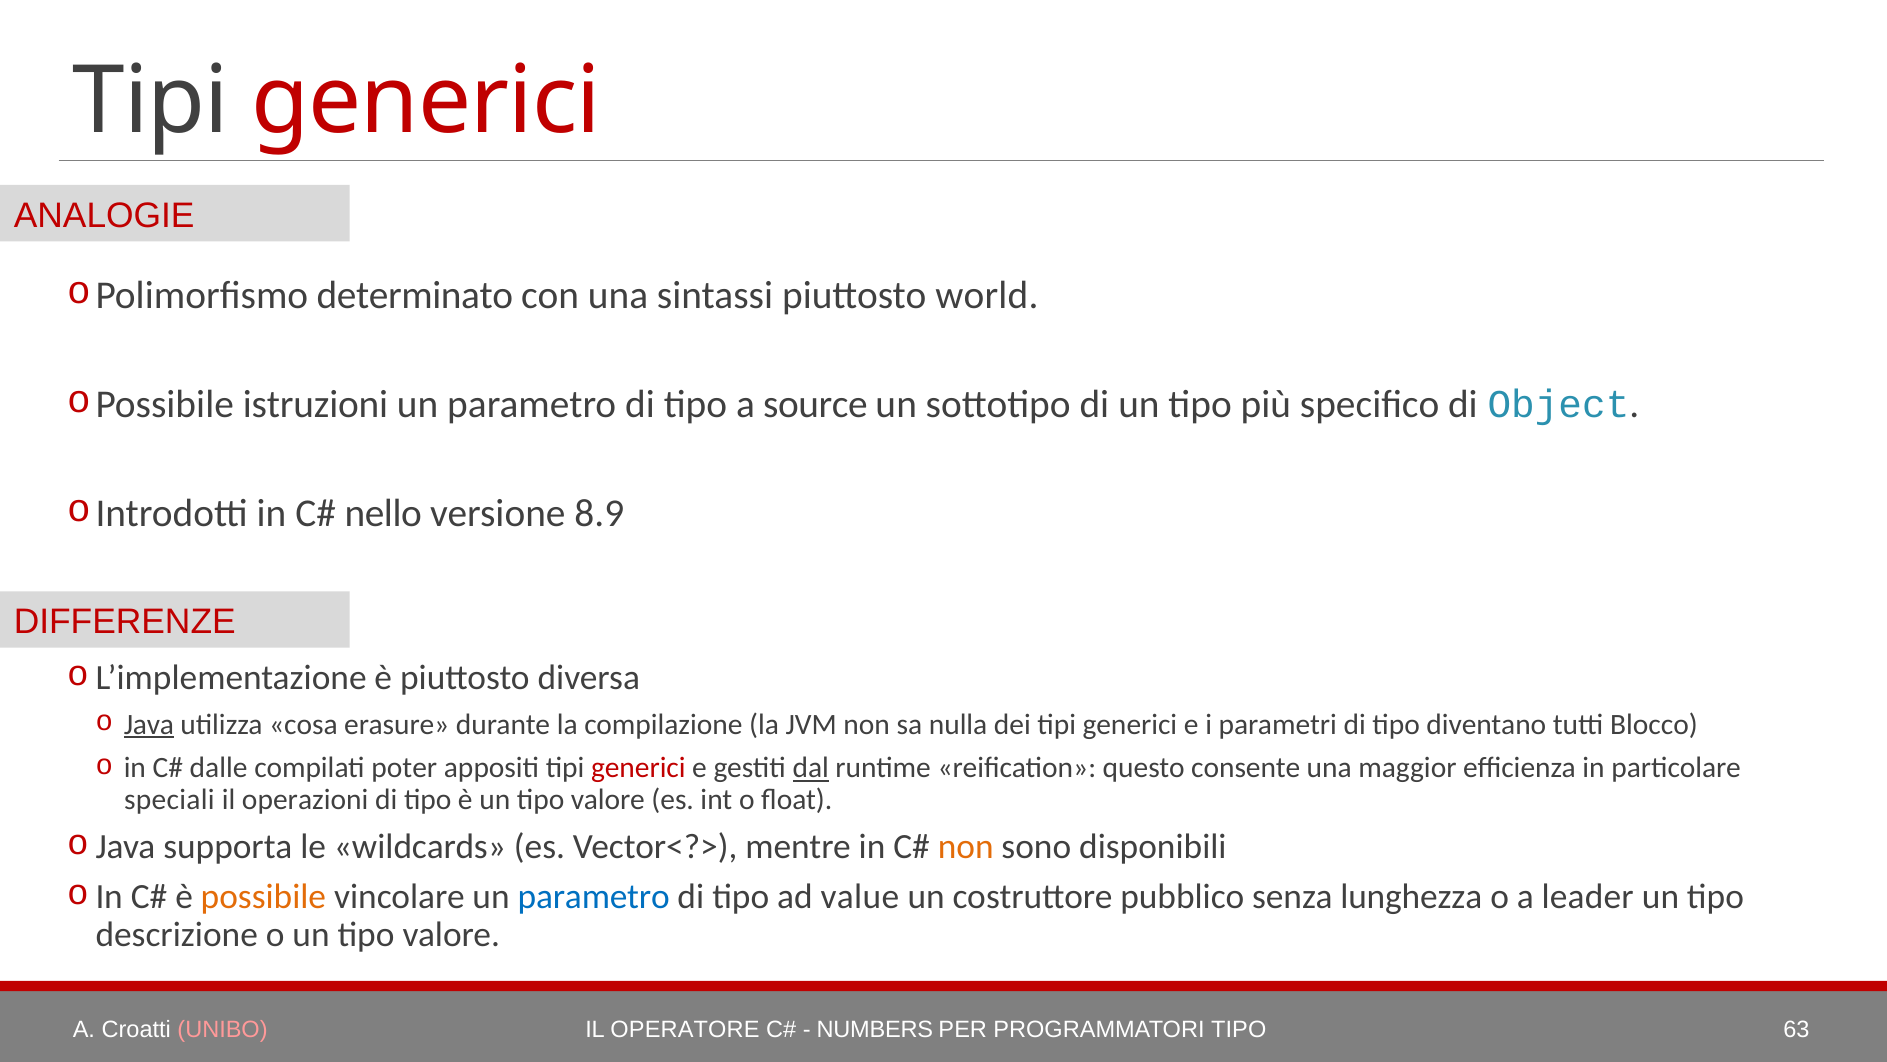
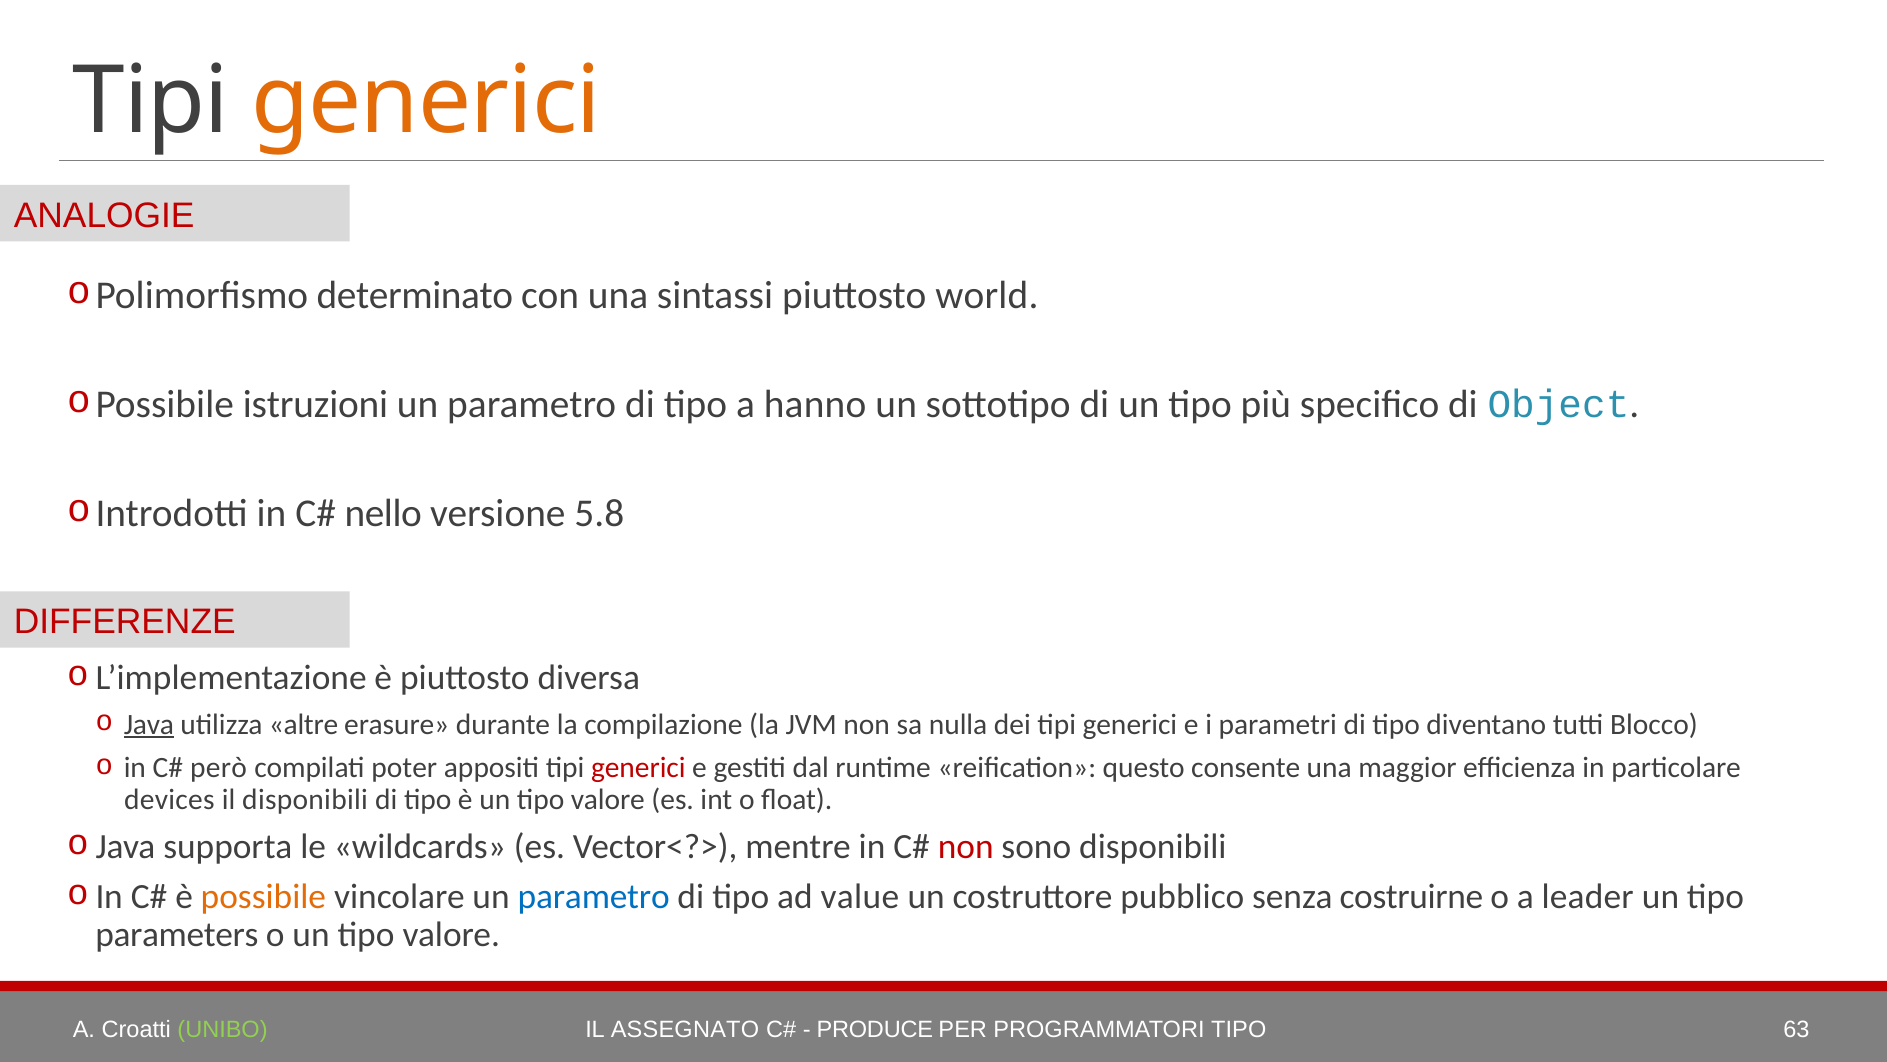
generici at (426, 102) colour: red -> orange
source: source -> hanno
8.9: 8.9 -> 5.8
cosa: cosa -> altre
dalle: dalle -> però
dal underline: present -> none
speciali: speciali -> devices
il operazioni: operazioni -> disponibili
non at (966, 846) colour: orange -> red
lunghezza: lunghezza -> costruirne
descrizione: descrizione -> parameters
UNIBO colour: pink -> light green
OPERATORE: OPERATORE -> ASSEGNATO
NUMBERS: NUMBERS -> PRODUCE
